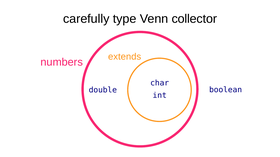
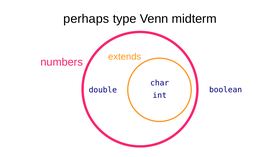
carefully: carefully -> perhaps
collector: collector -> midterm
